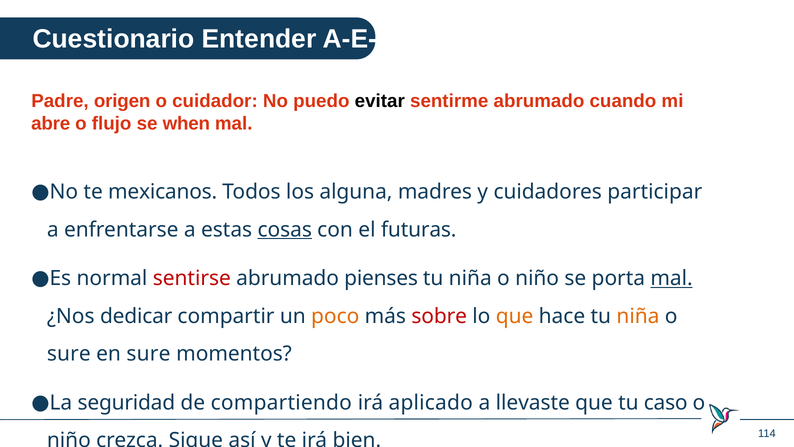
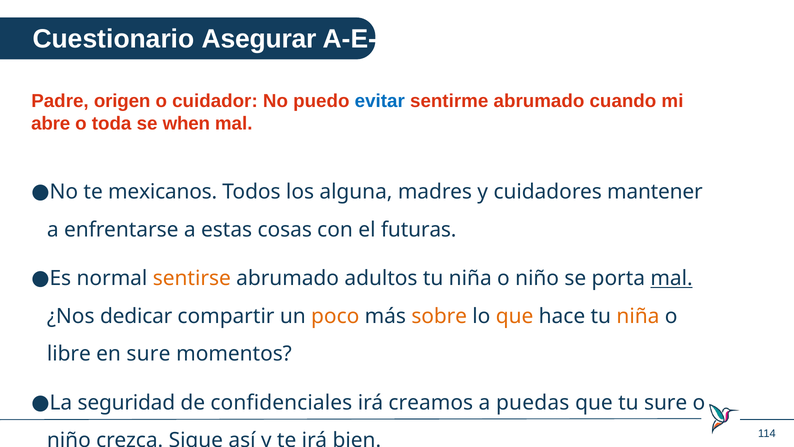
Entender: Entender -> Asegurar
evitar colour: black -> blue
flujo: flujo -> toda
participar: participar -> mantener
cosas underline: present -> none
sentirse colour: red -> orange
pienses: pienses -> adultos
sobre colour: red -> orange
sure at (69, 354): sure -> libre
compartiendo: compartiendo -> confidenciales
aplicado: aplicado -> creamos
llevaste: llevaste -> puedas
tu caso: caso -> sure
